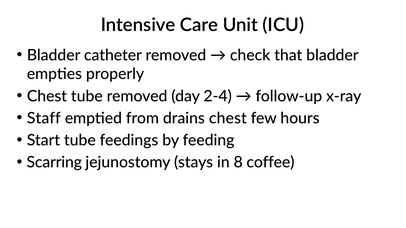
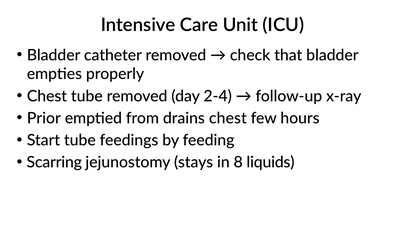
Staff: Staff -> Prior
coffee: coffee -> liquids
